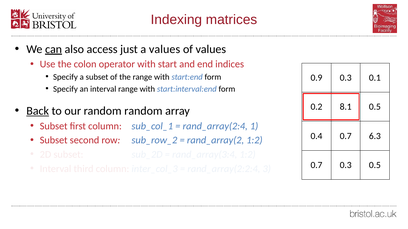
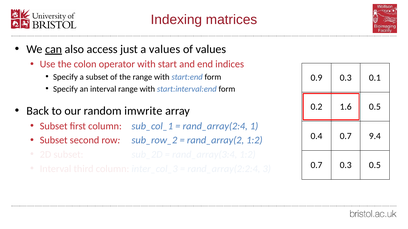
8.1: 8.1 -> 1.6
Back underline: present -> none
random random: random -> imwrite
6.3: 6.3 -> 9.4
